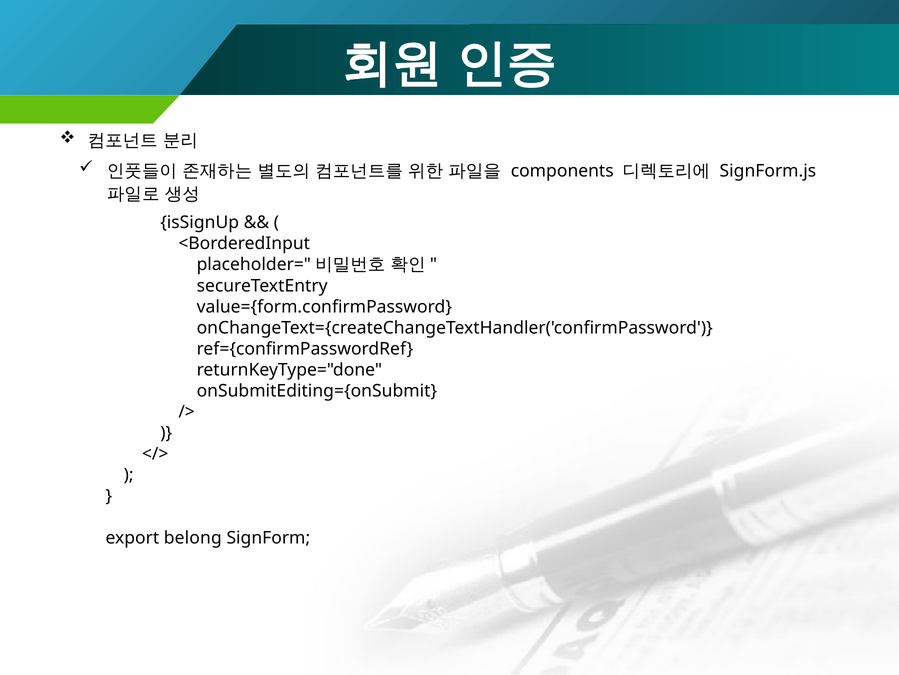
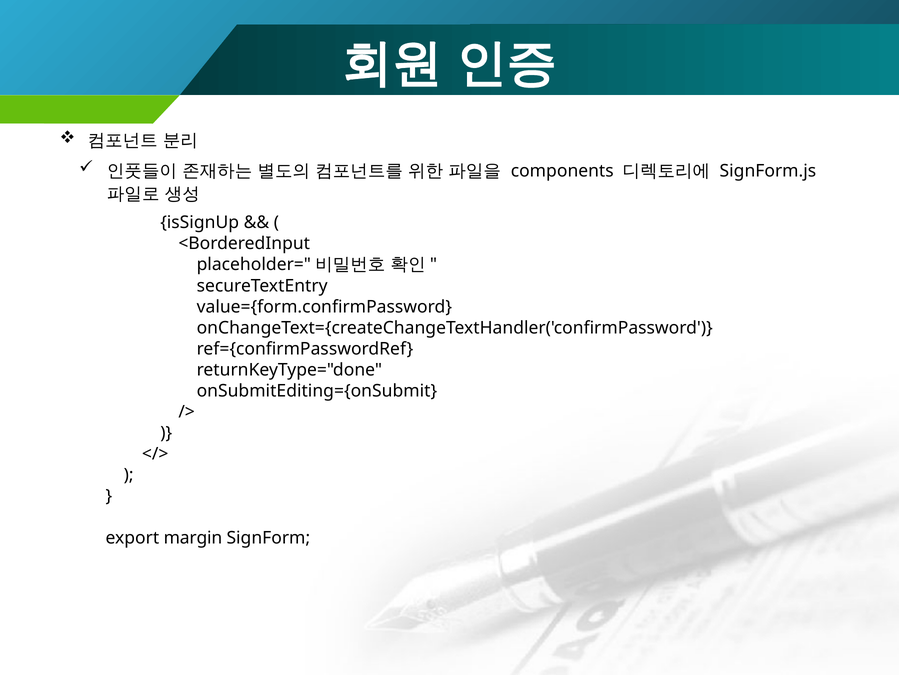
belong: belong -> margin
